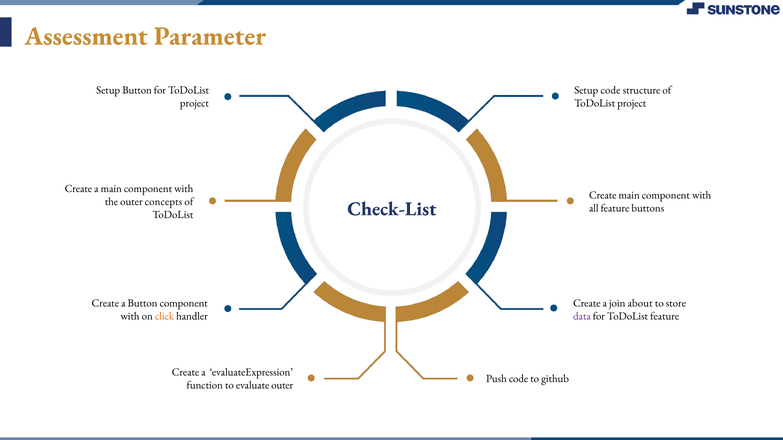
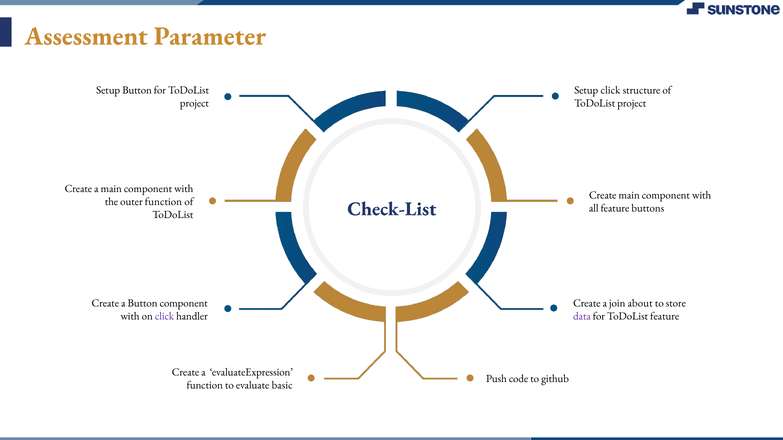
Setup code: code -> click
outer concepts: concepts -> function
click at (165, 316) colour: orange -> purple
evaluate outer: outer -> basic
